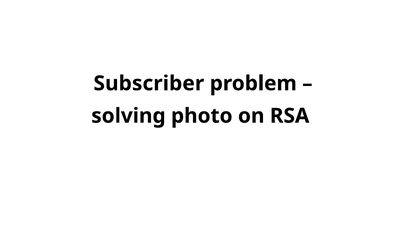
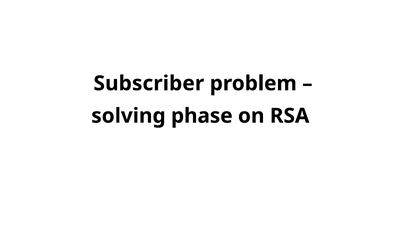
photo: photo -> phase
